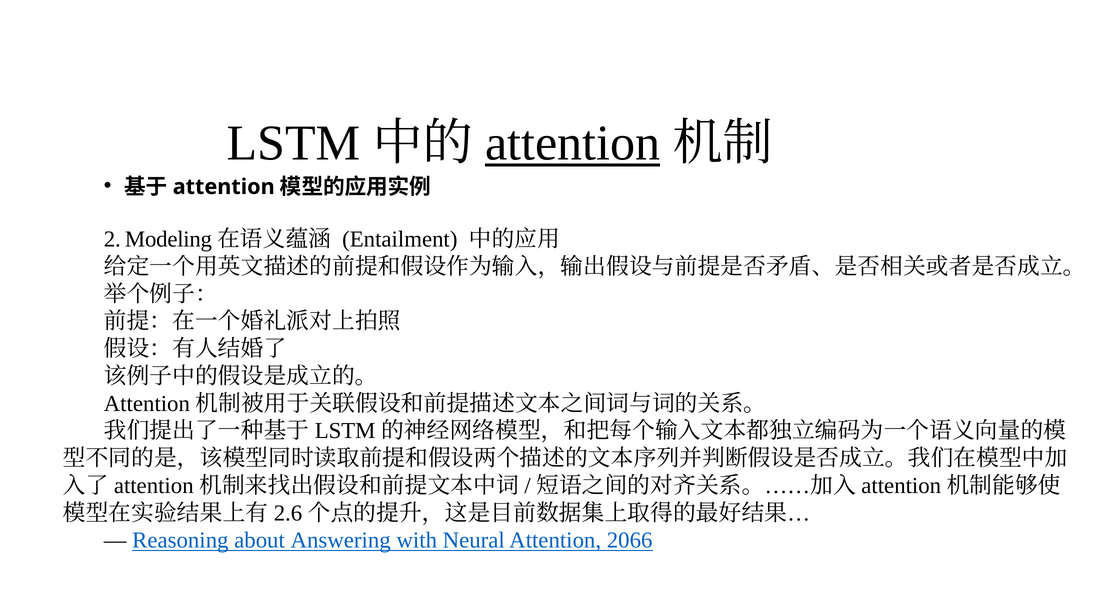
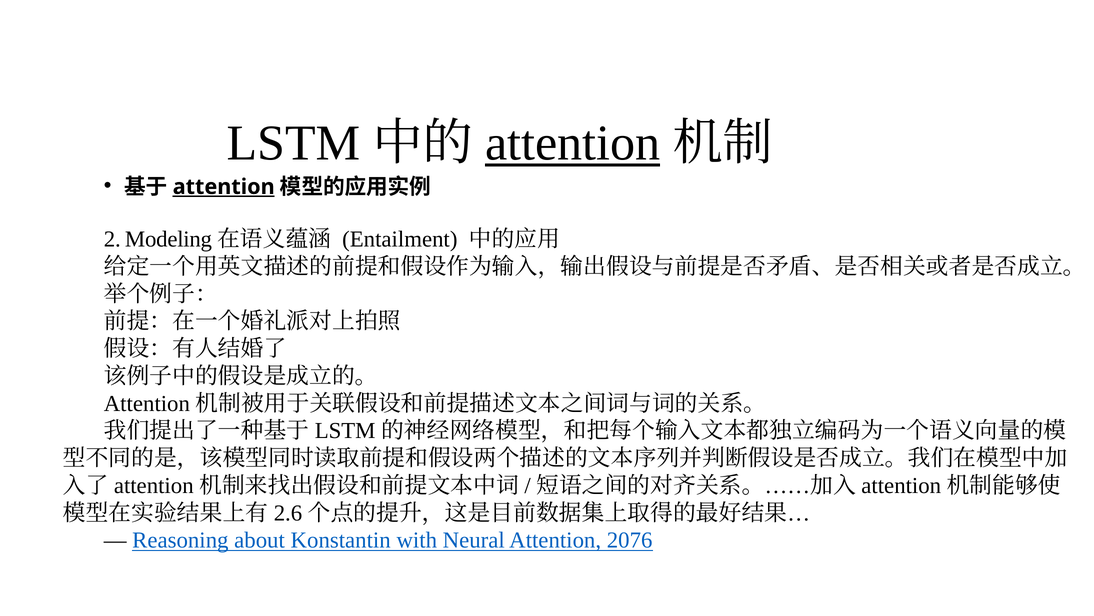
attention at (224, 187) underline: none -> present
Answering: Answering -> Konstantin
2066: 2066 -> 2076
